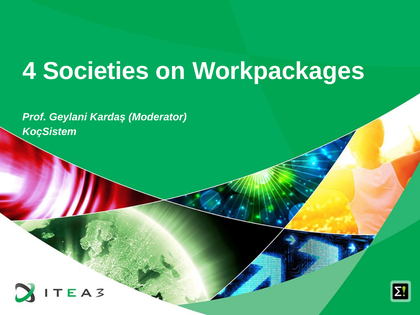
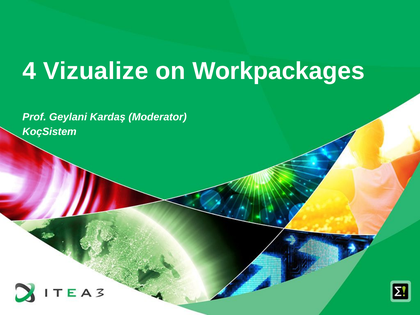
Societies: Societies -> Vizualize
